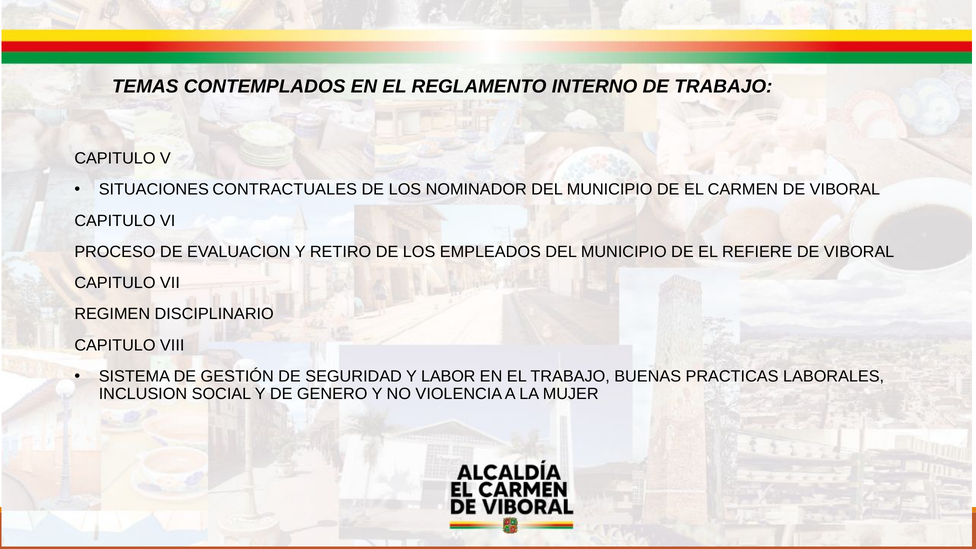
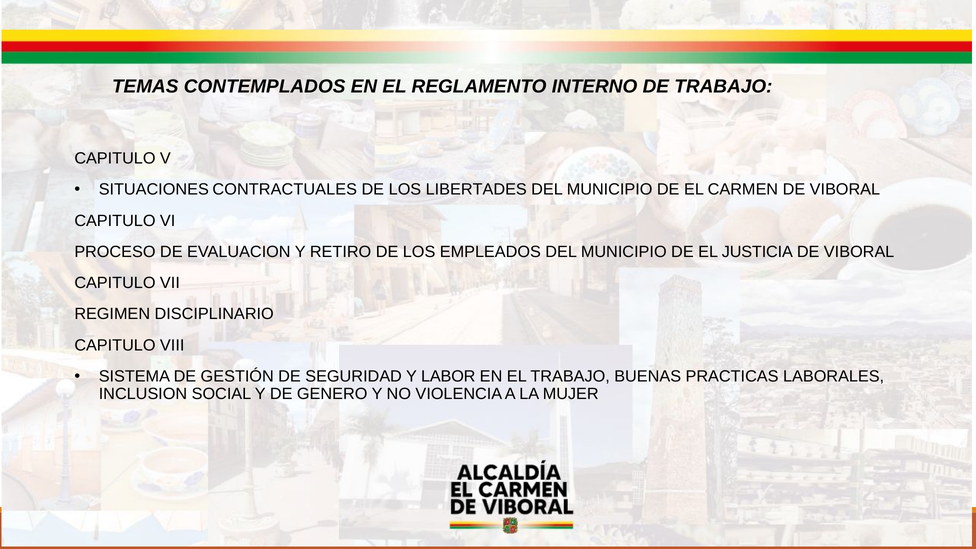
NOMINADOR: NOMINADOR -> LIBERTADES
REFIERE: REFIERE -> JUSTICIA
